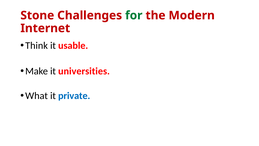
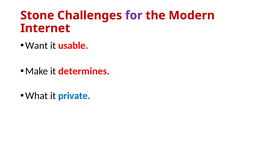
for colour: green -> purple
Think: Think -> Want
universities: universities -> determines
